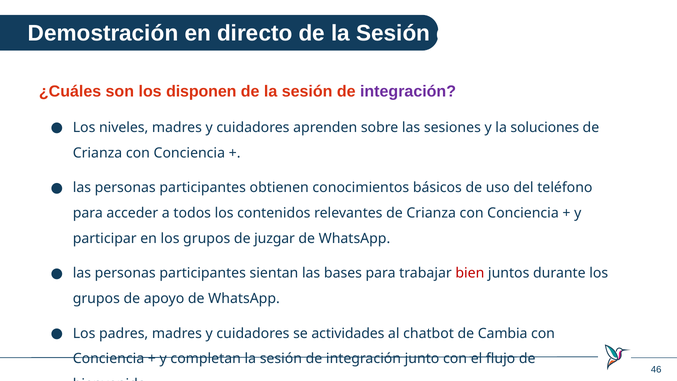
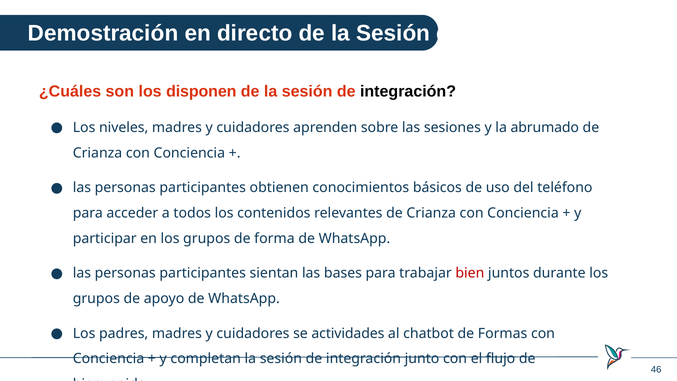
integración at (408, 92) colour: purple -> black
soluciones: soluciones -> abrumado
juzgar: juzgar -> forma
Cambia: Cambia -> Formas
